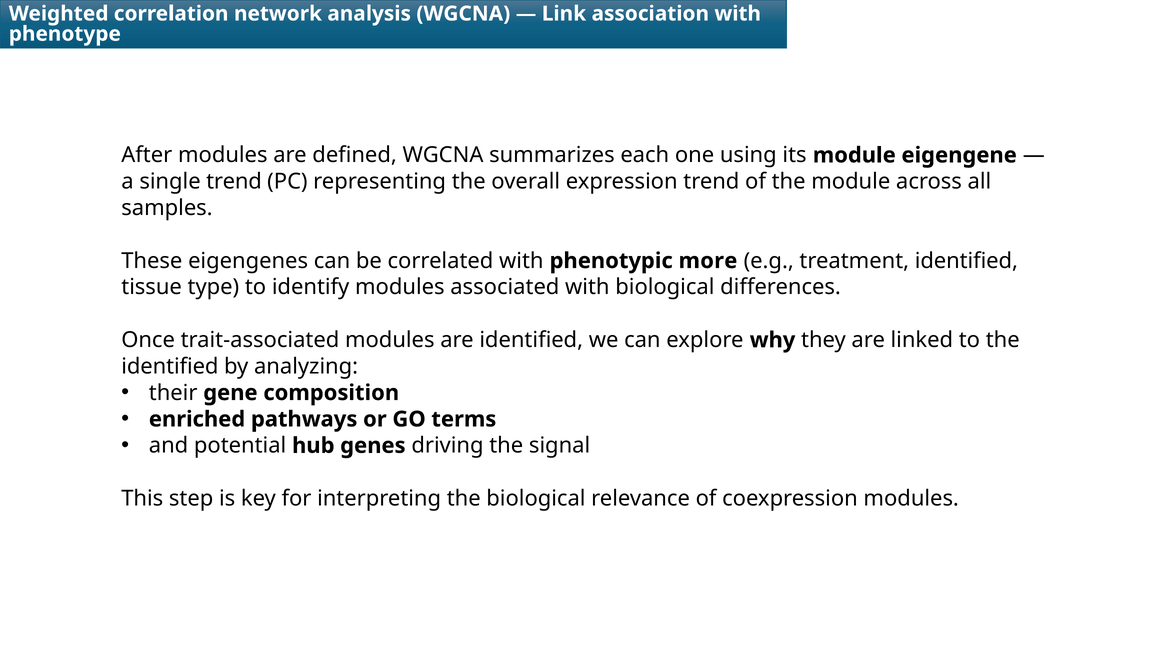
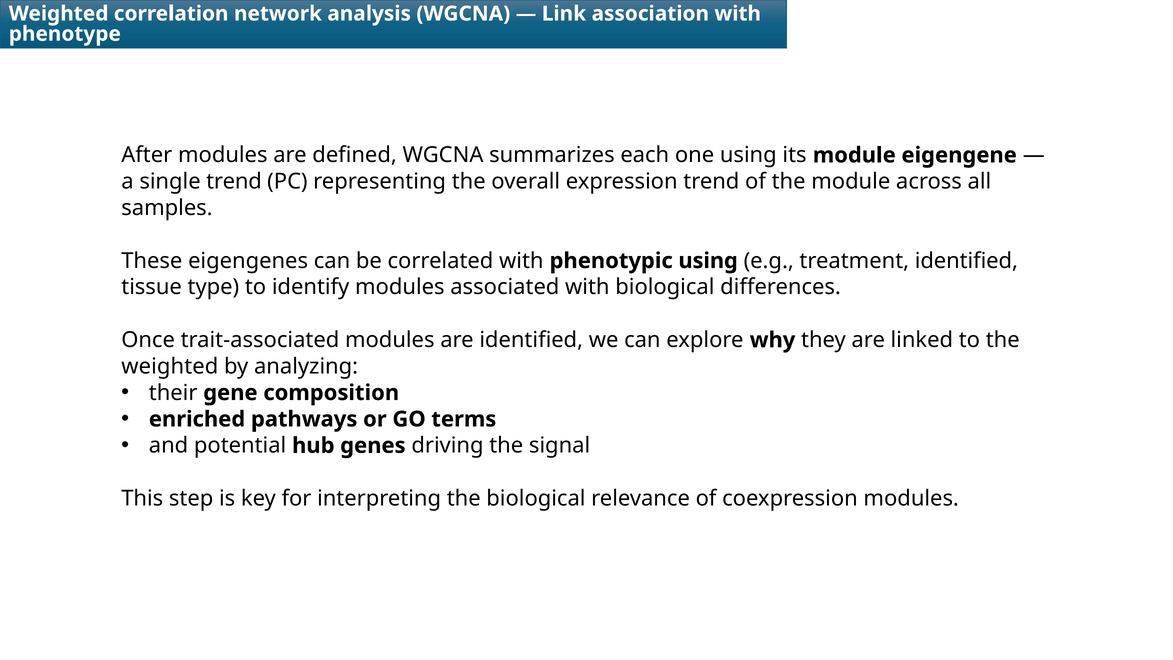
phenotypic more: more -> using
identified at (170, 366): identified -> weighted
